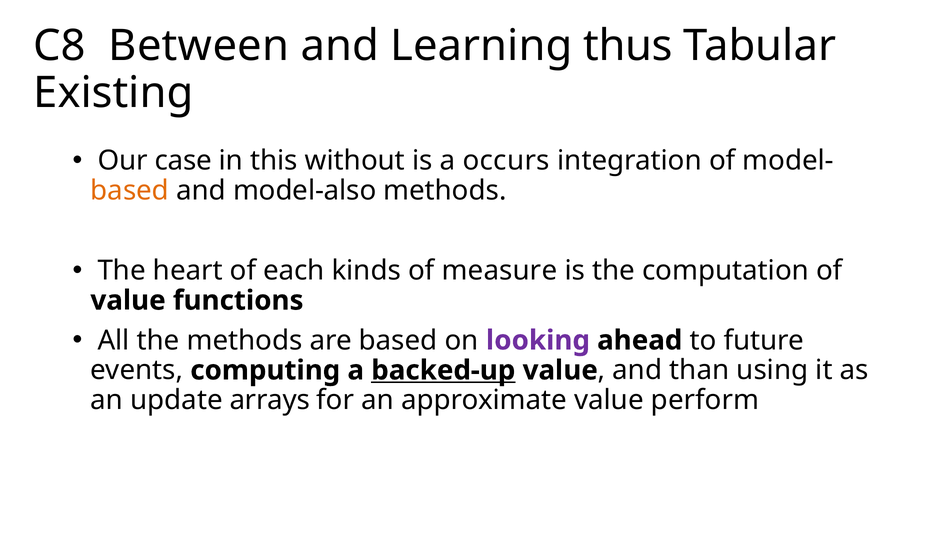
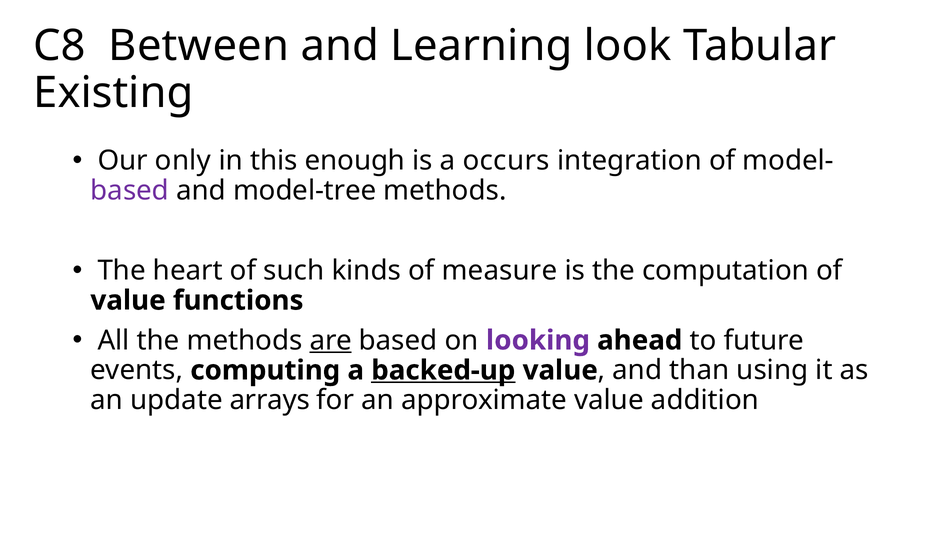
thus: thus -> look
case: case -> only
without: without -> enough
based at (130, 191) colour: orange -> purple
model-also: model-also -> model-tree
each: each -> such
are underline: none -> present
perform: perform -> addition
